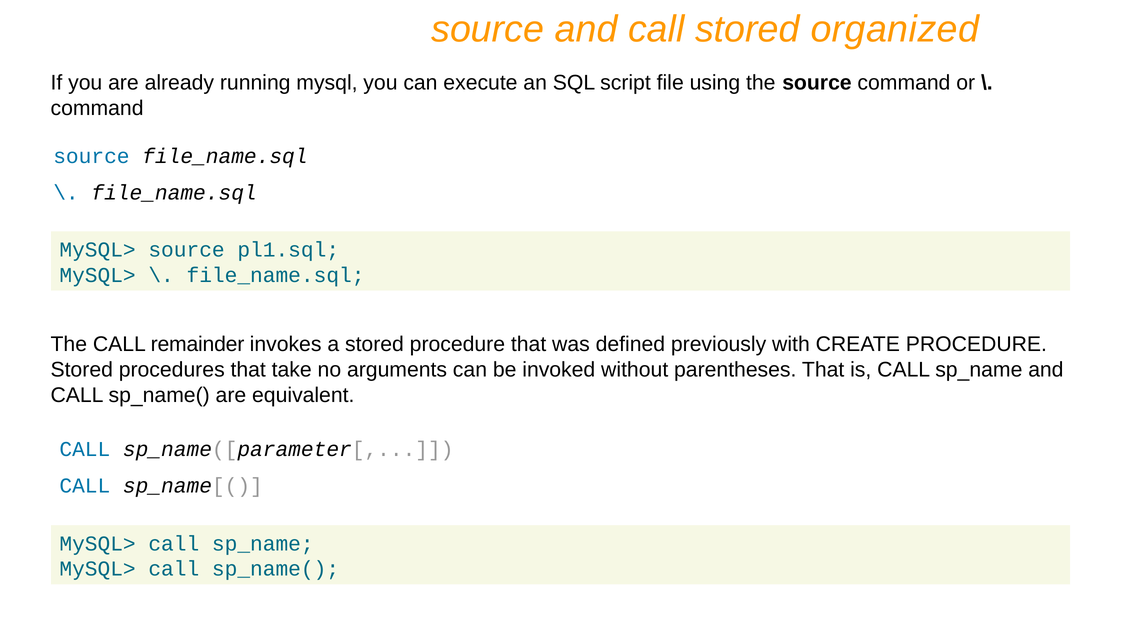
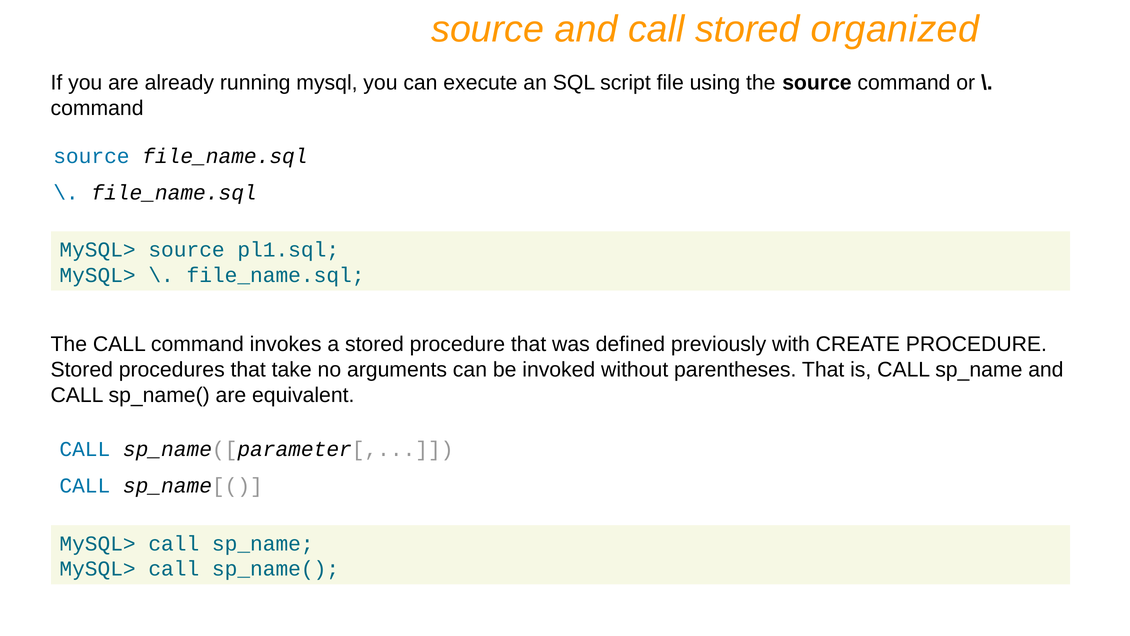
CALL remainder: remainder -> command
